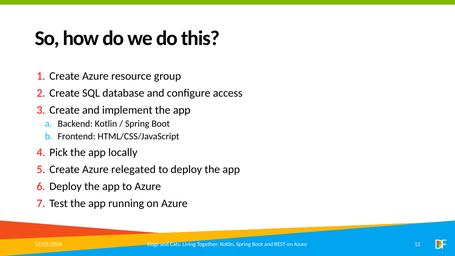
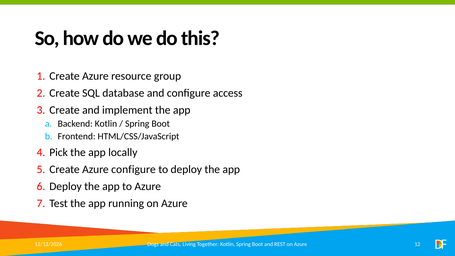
Azure relegated: relegated -> configure
